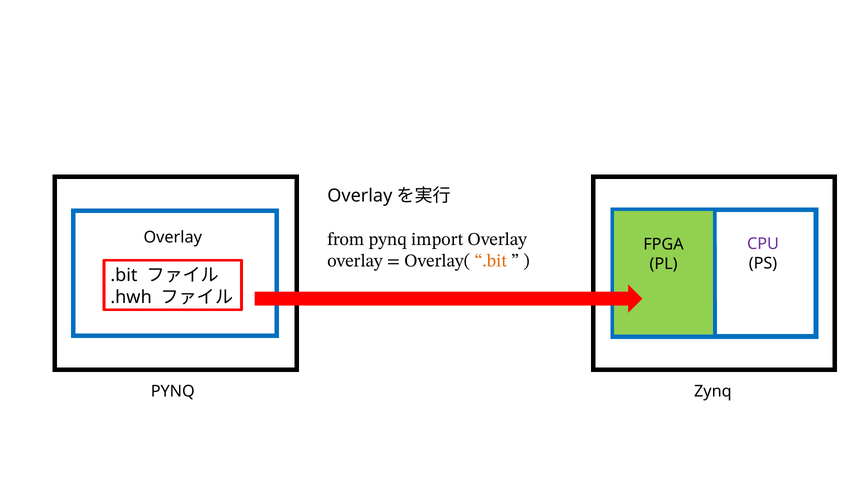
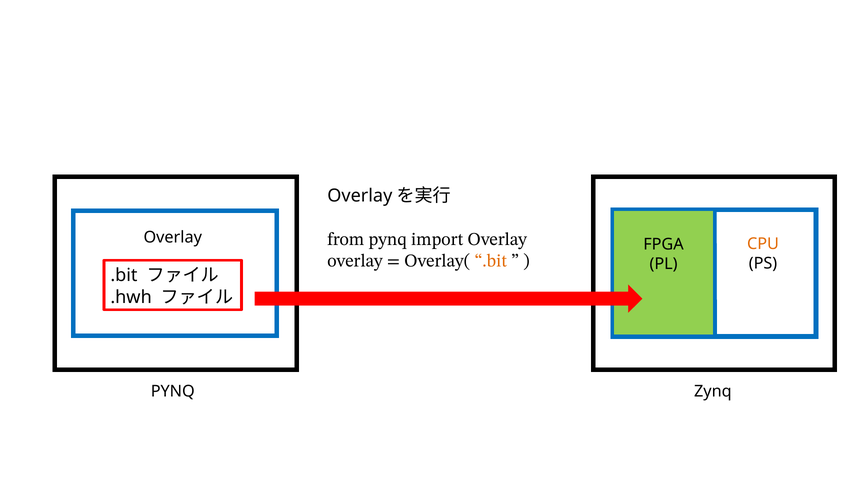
CPU colour: purple -> orange
